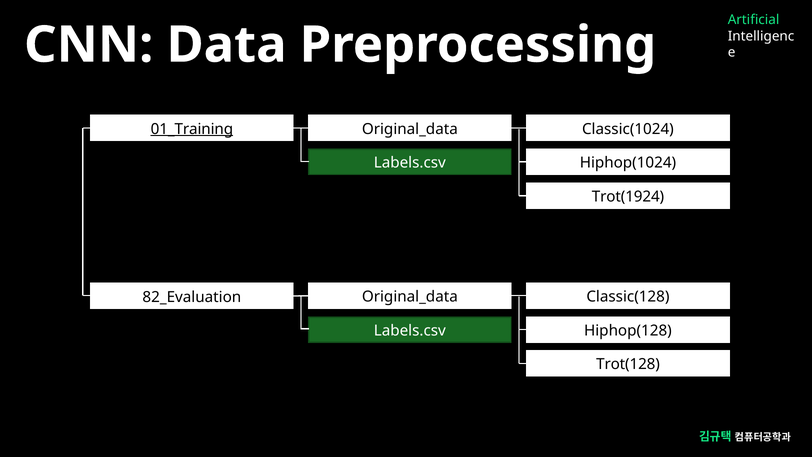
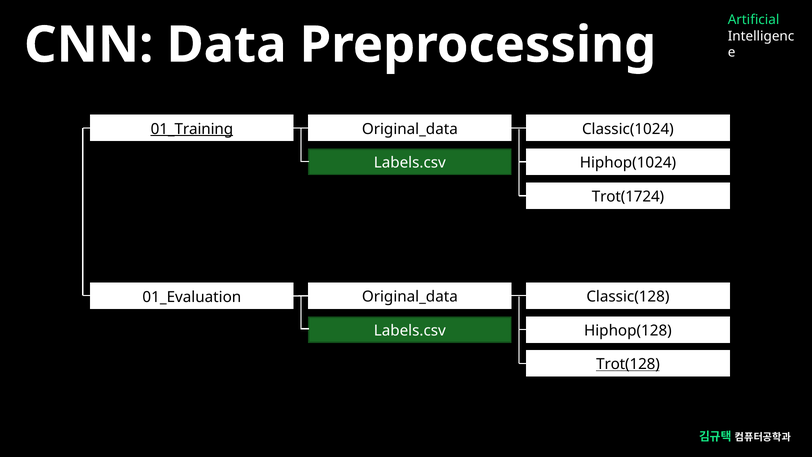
Trot(1924: Trot(1924 -> Trot(1724
82_Evaluation: 82_Evaluation -> 01_Evaluation
Trot(128 underline: none -> present
